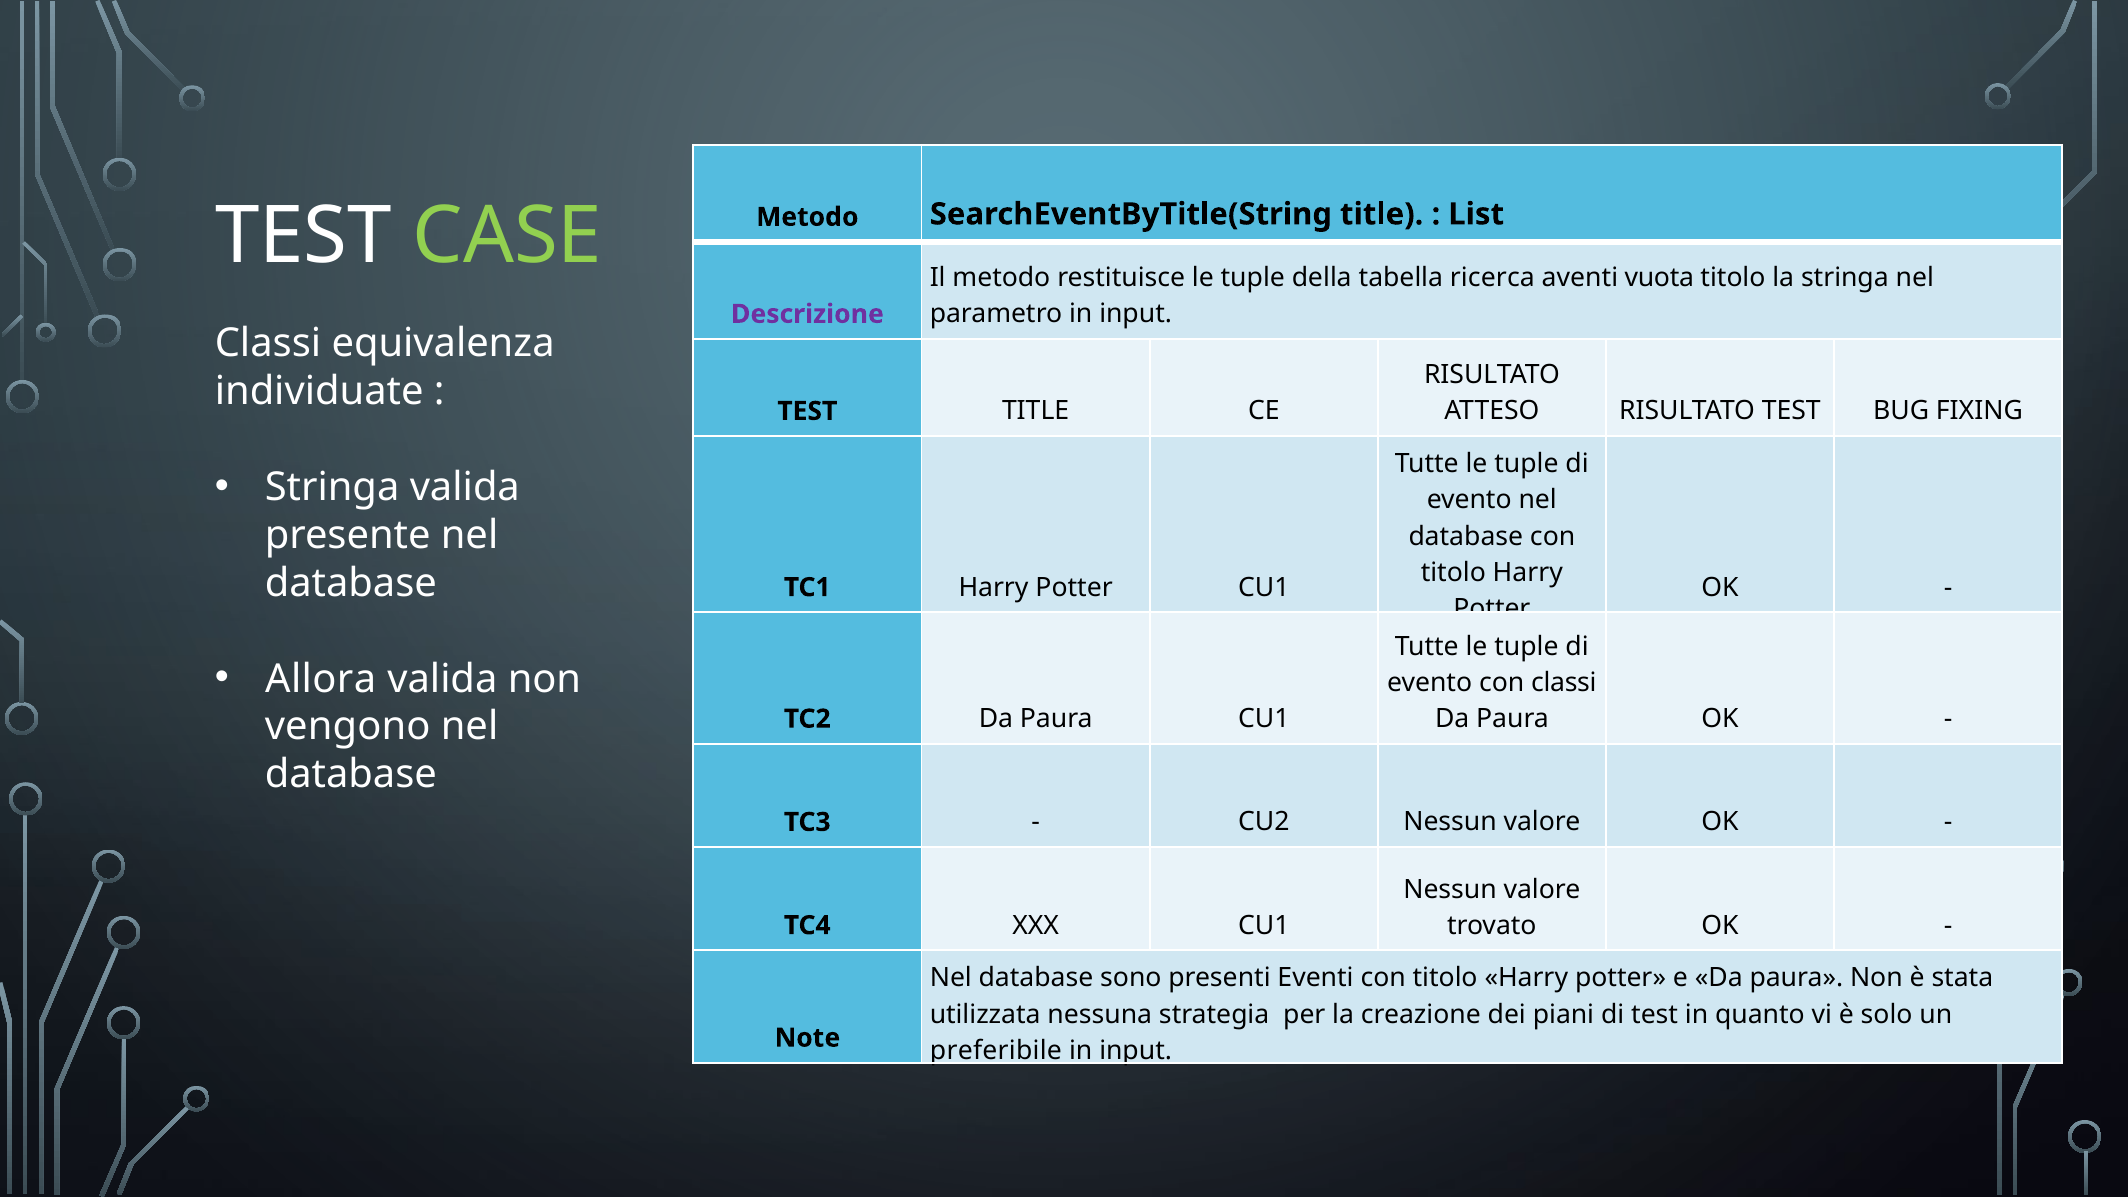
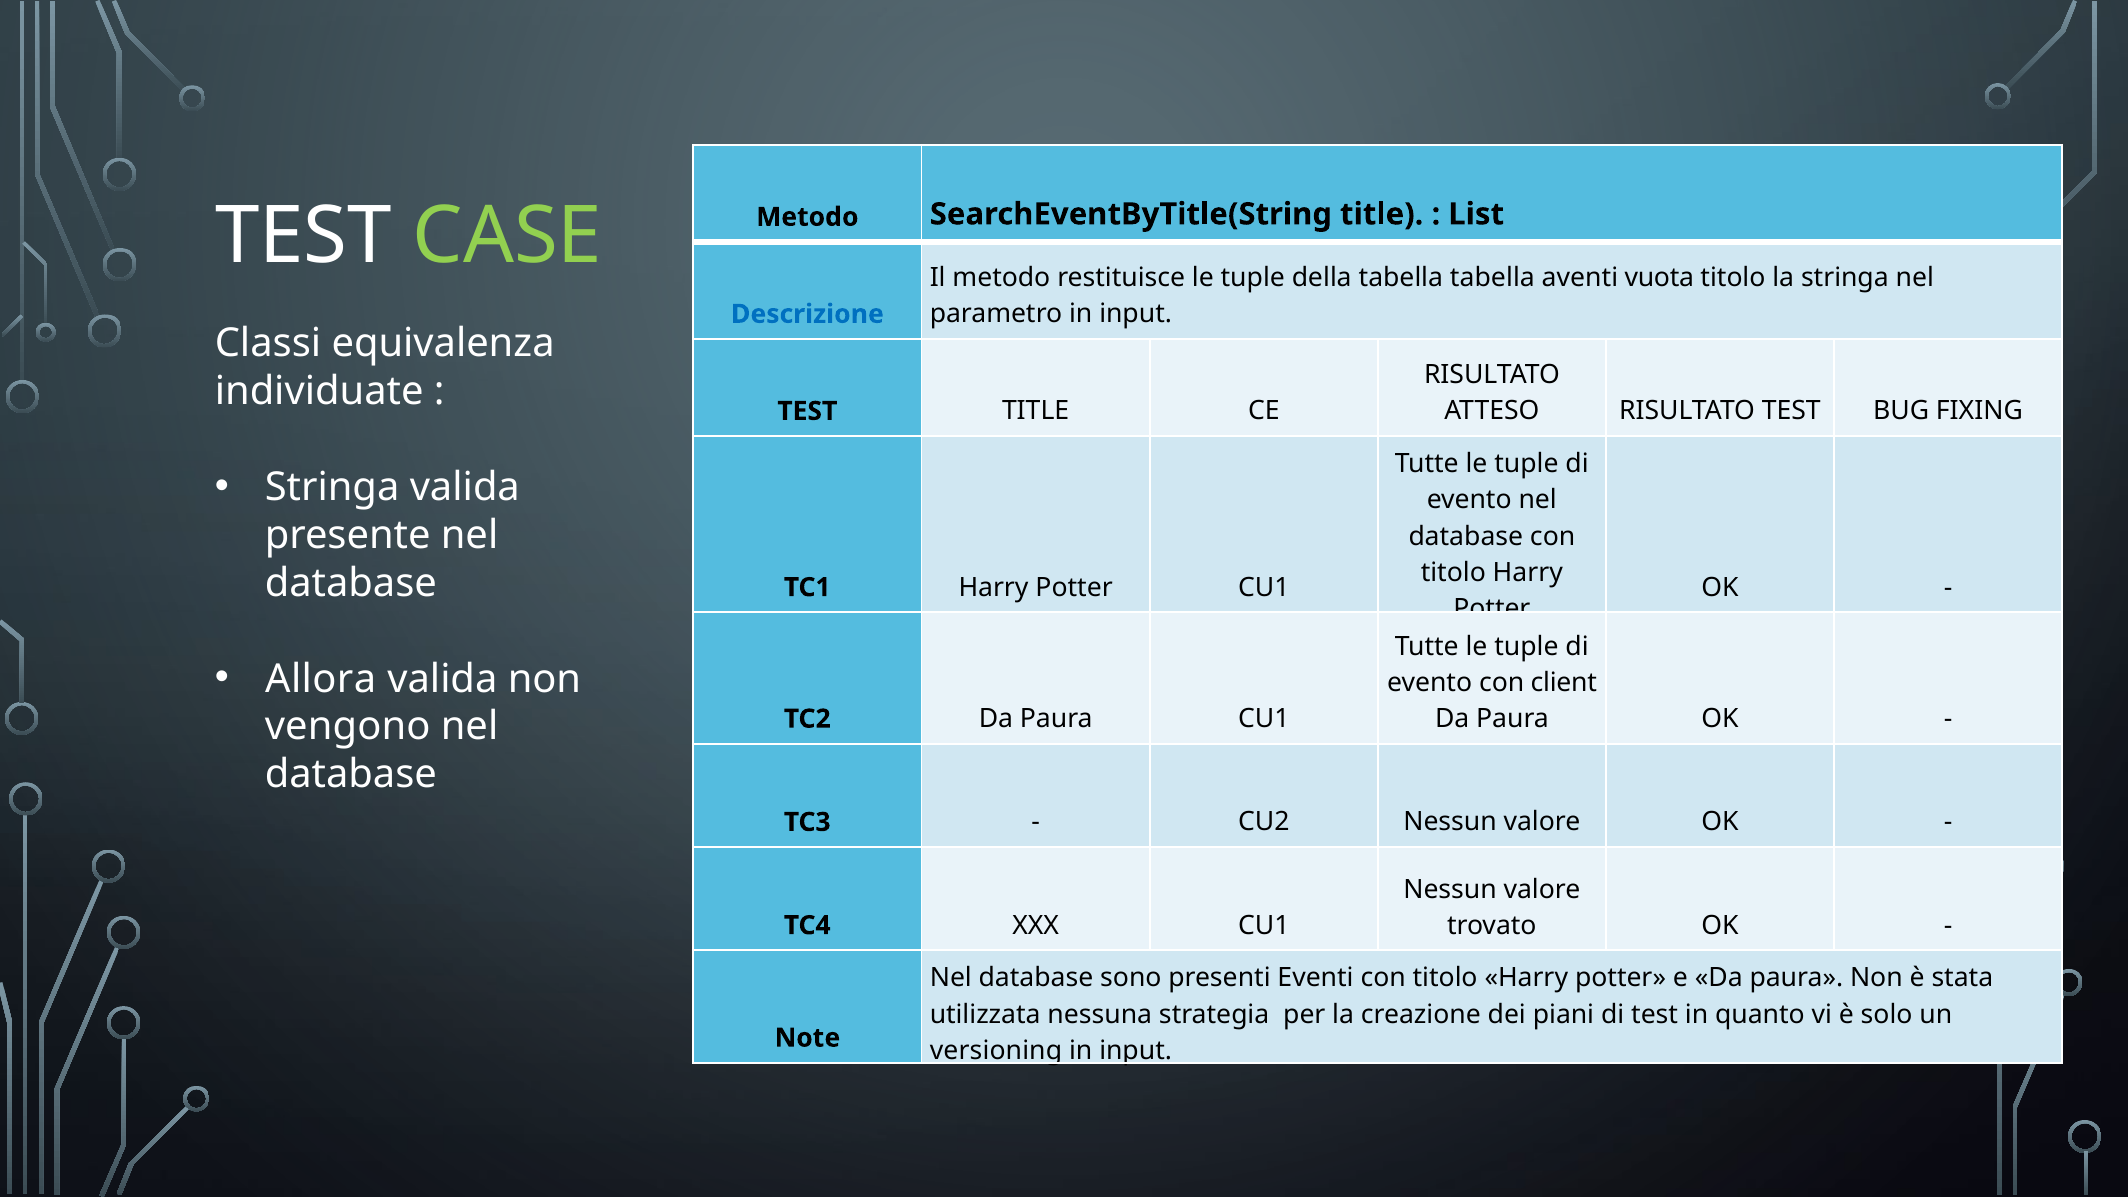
tabella ricerca: ricerca -> tabella
Descrizione colour: purple -> blue
con classi: classi -> client
preferibile: preferibile -> versioning
